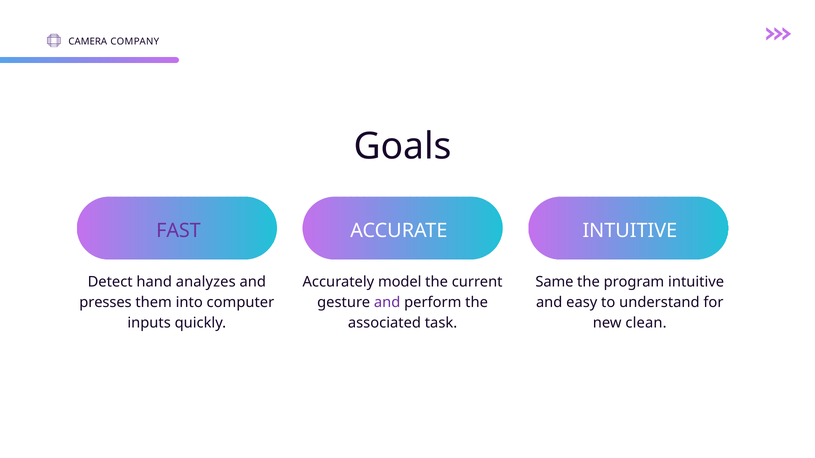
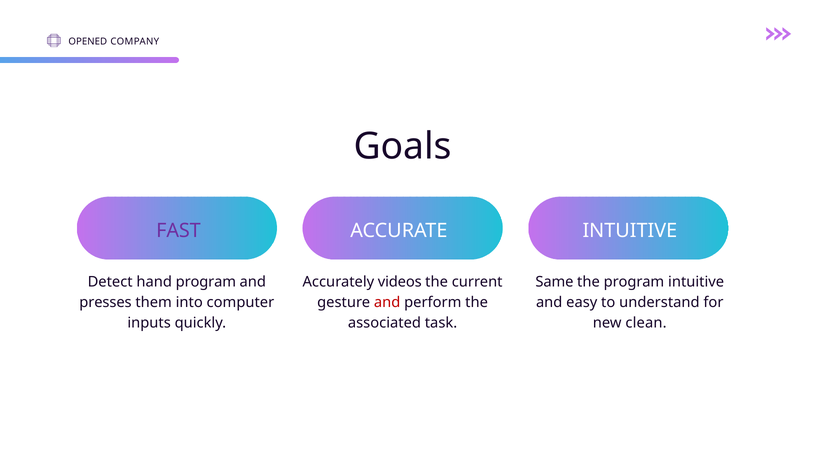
CAMERA: CAMERA -> OPENED
hand analyzes: analyzes -> program
model: model -> videos
and at (387, 303) colour: purple -> red
